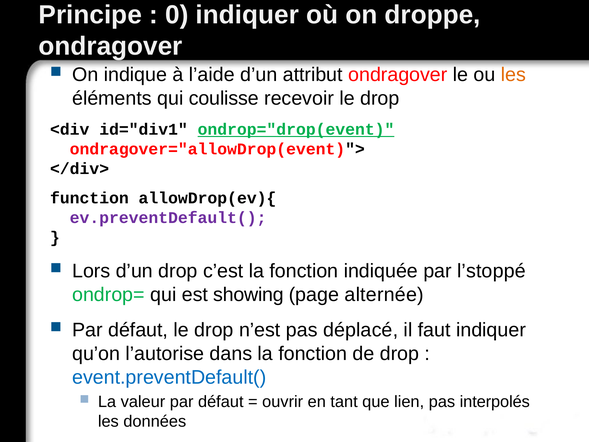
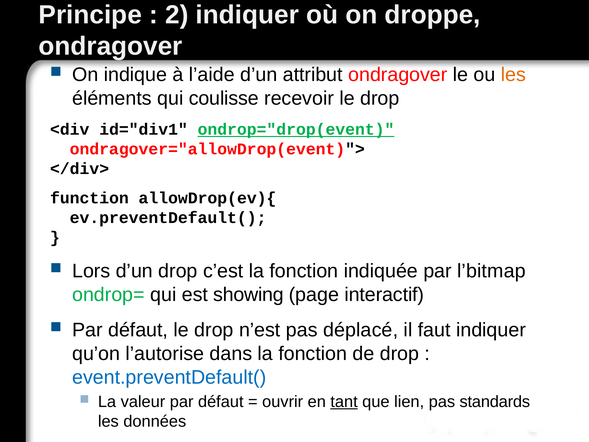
0: 0 -> 2
ev.preventDefault( colour: purple -> black
l’stoppé: l’stoppé -> l’bitmap
alternée: alternée -> interactif
tant underline: none -> present
interpolés: interpolés -> standards
